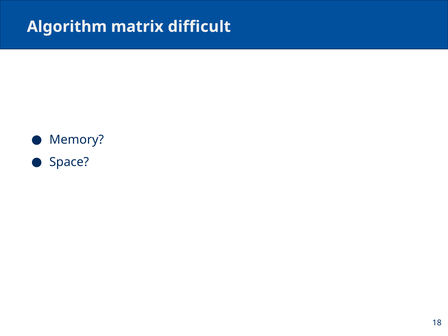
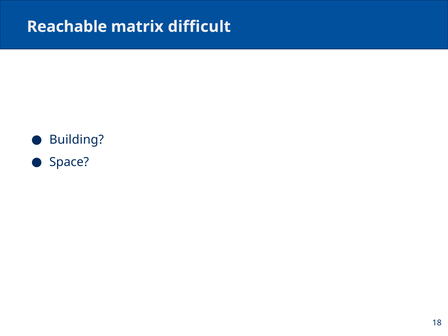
Algorithm: Algorithm -> Reachable
Memory: Memory -> Building
